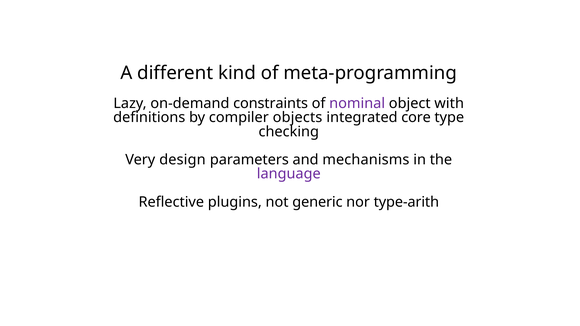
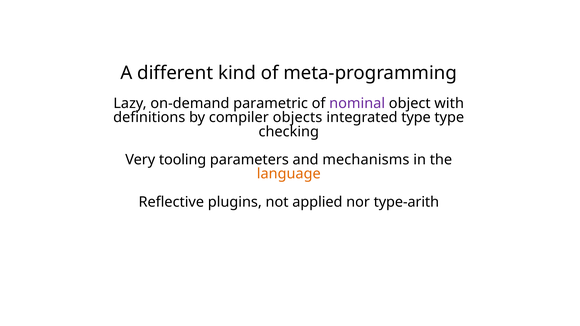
constraints: constraints -> parametric
integrated core: core -> type
design: design -> tooling
language colour: purple -> orange
generic: generic -> applied
